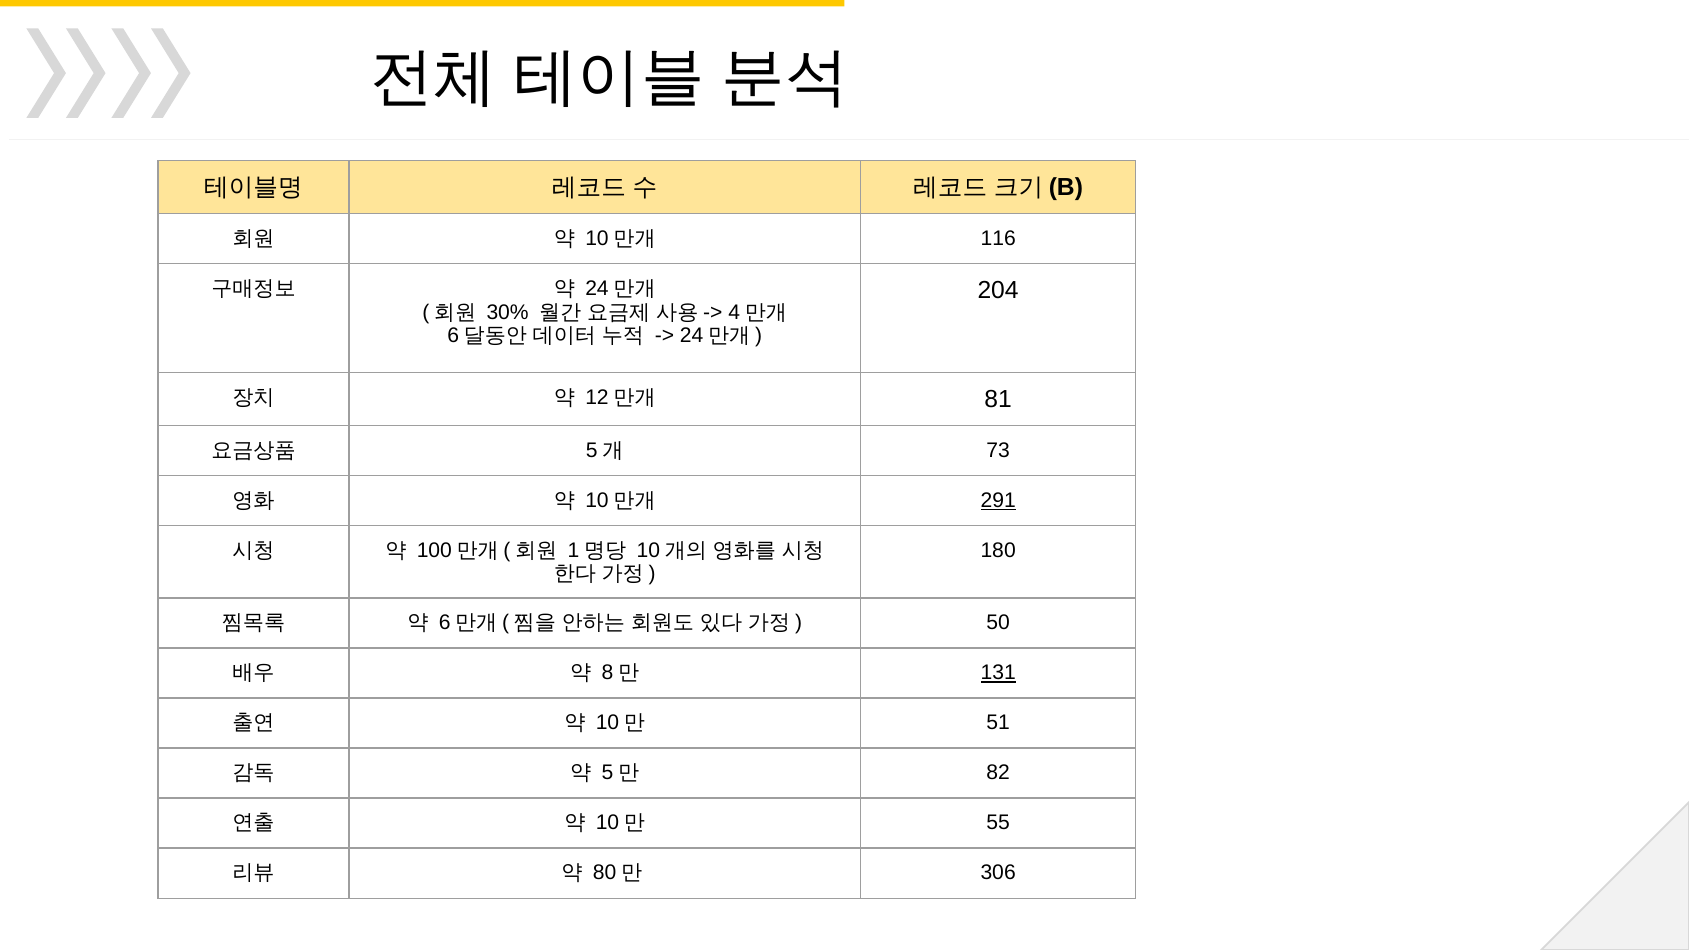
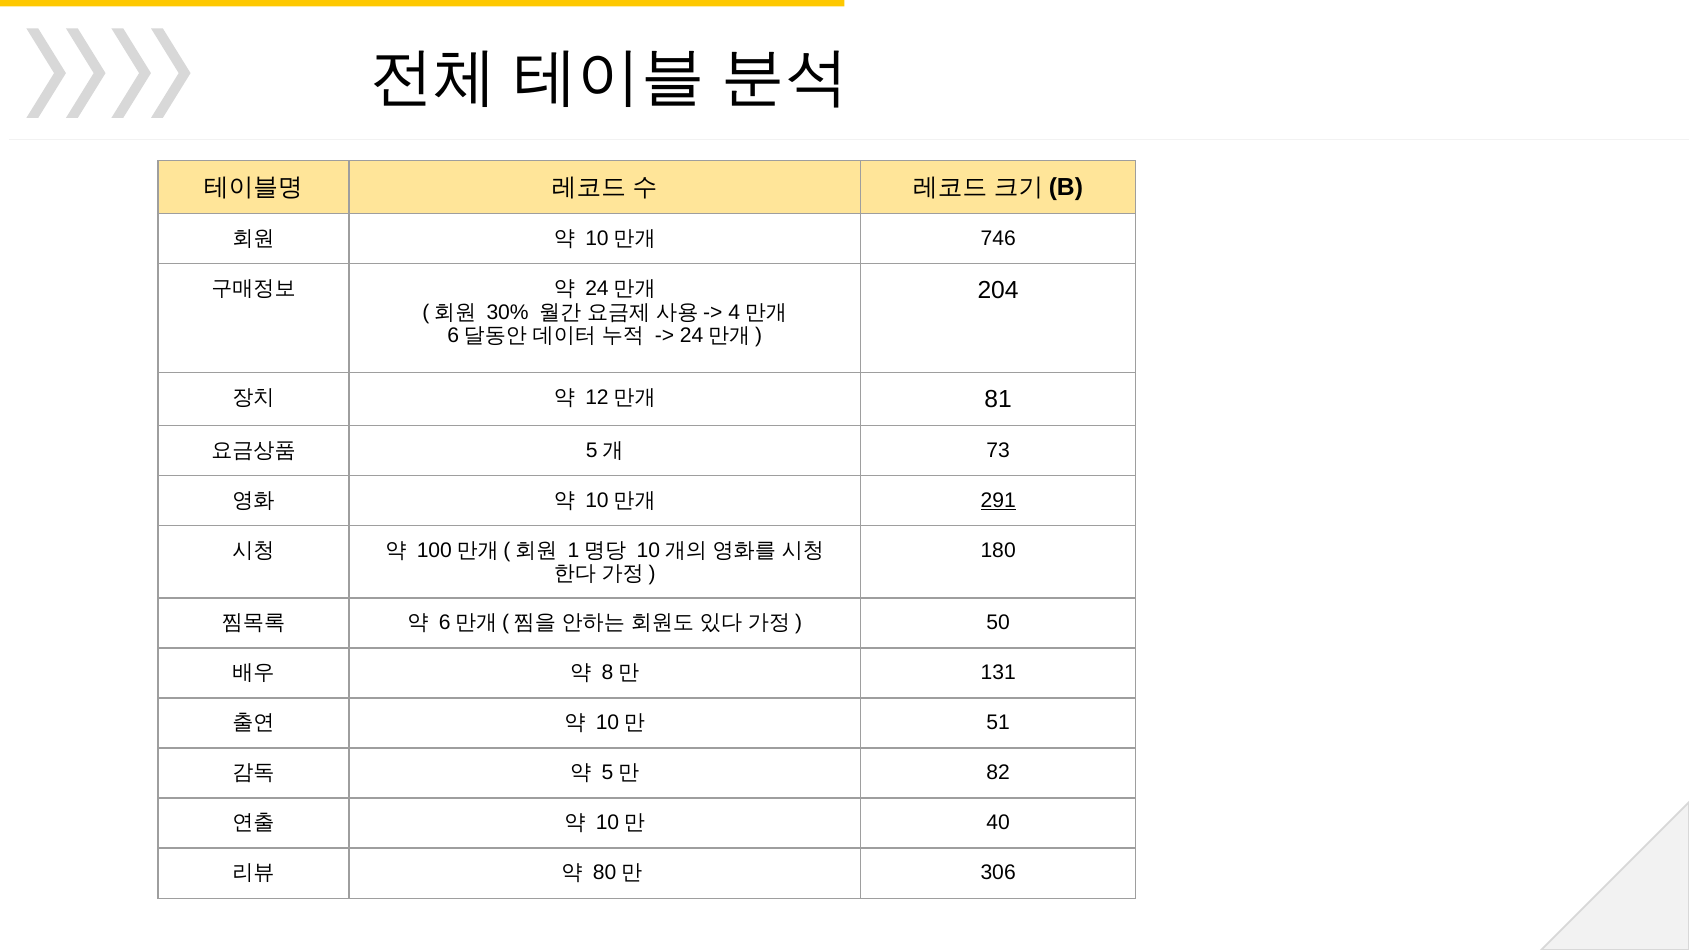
116: 116 -> 746
131 underline: present -> none
55: 55 -> 40
